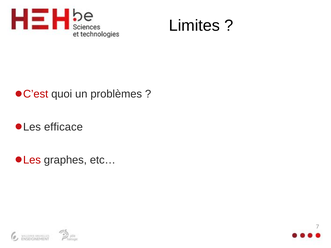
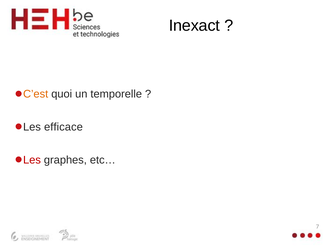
Limites: Limites -> Inexact
C’est colour: red -> orange
problèmes: problèmes -> temporelle
